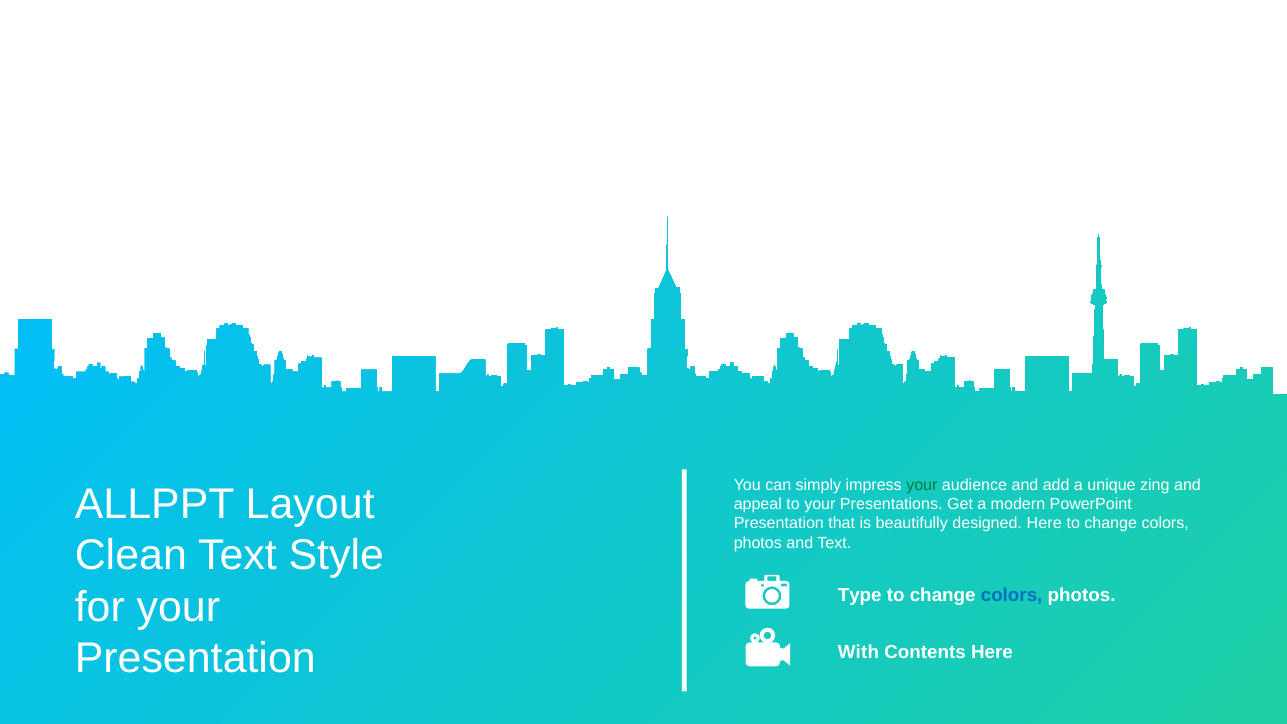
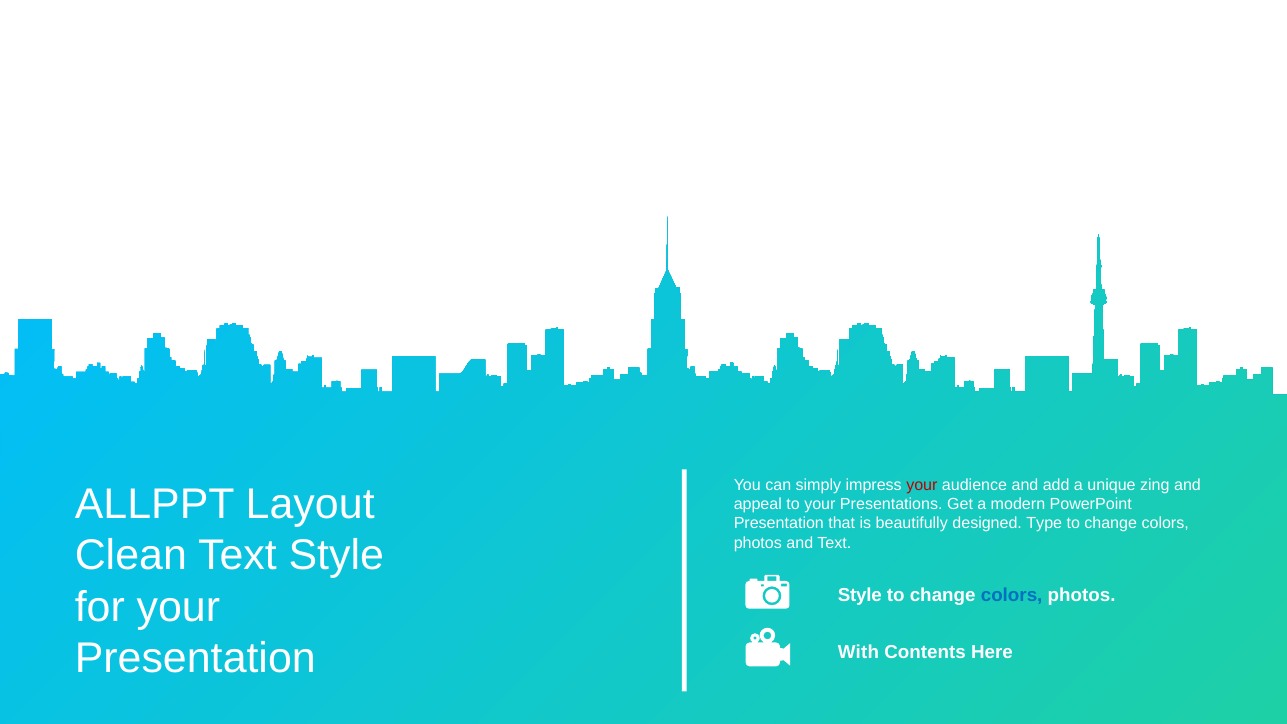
your at (922, 485) colour: green -> red
designed Here: Here -> Type
Type at (860, 595): Type -> Style
